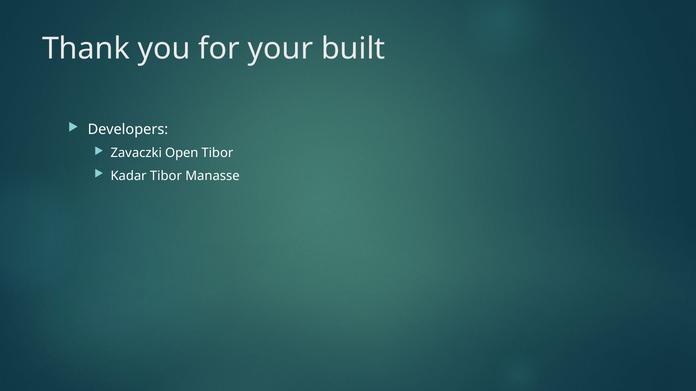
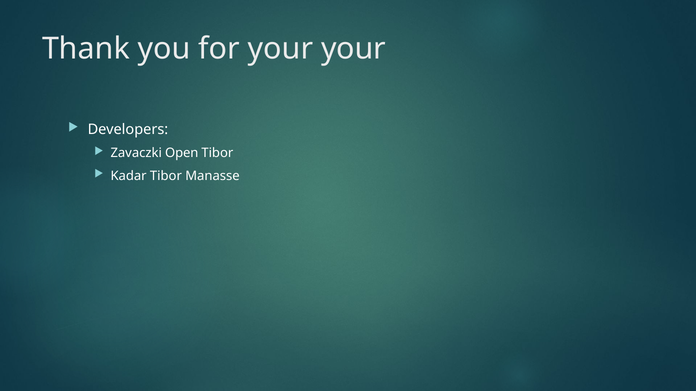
your built: built -> your
